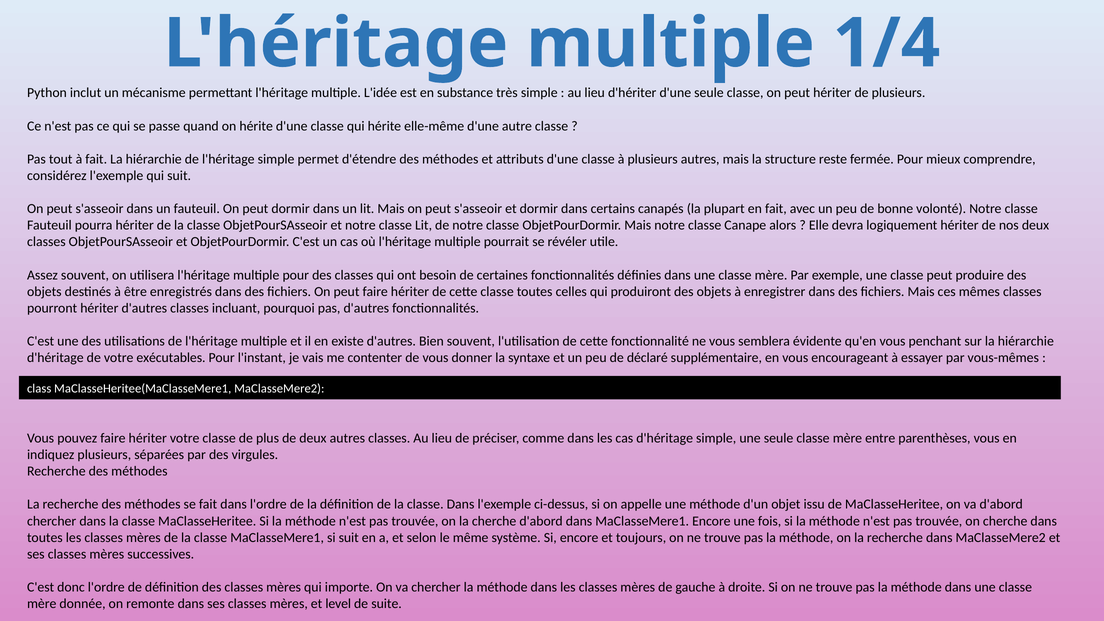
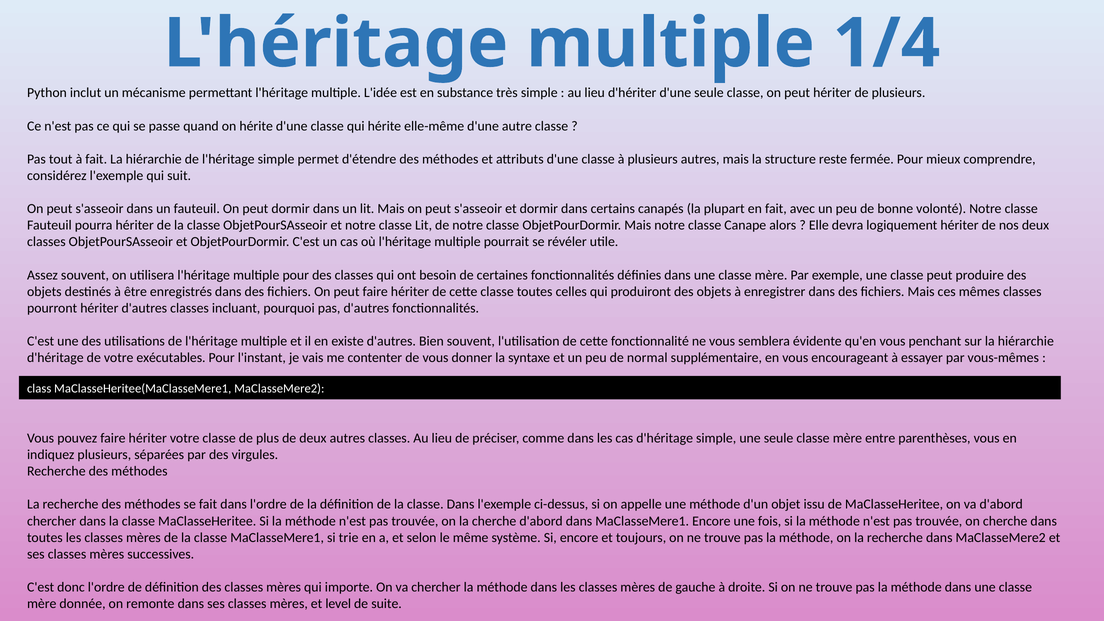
déclaré: déclaré -> normal
si suit: suit -> trie
